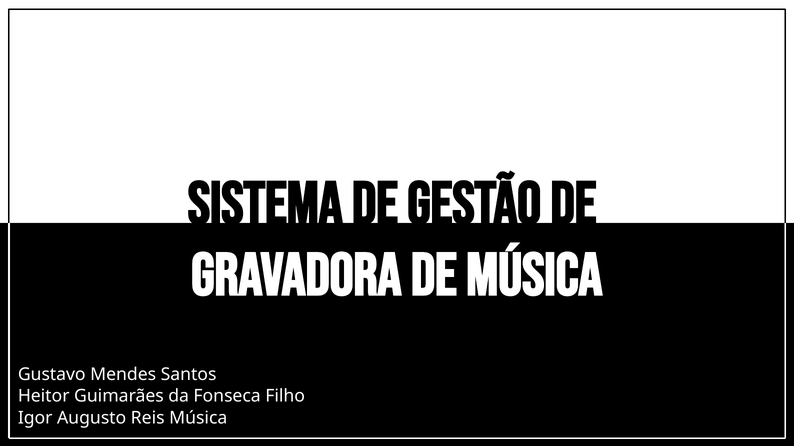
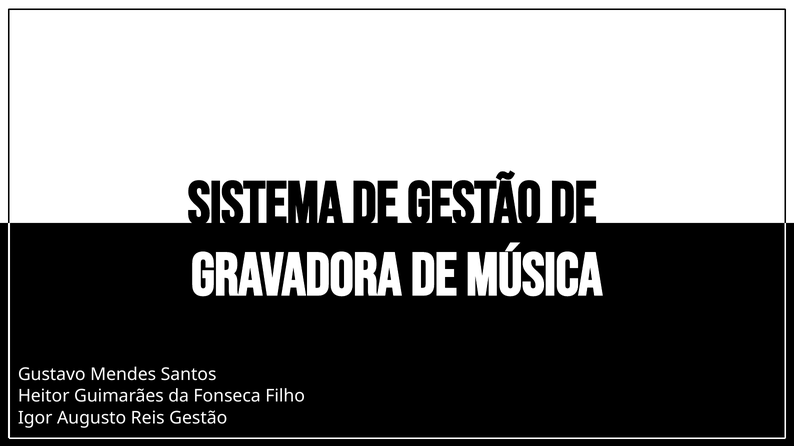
Reis Música: Música -> Gestão
